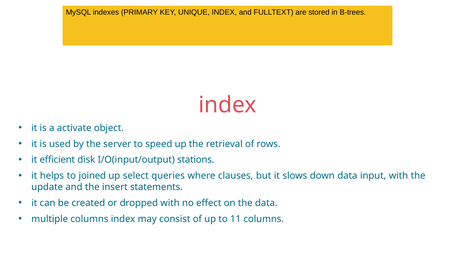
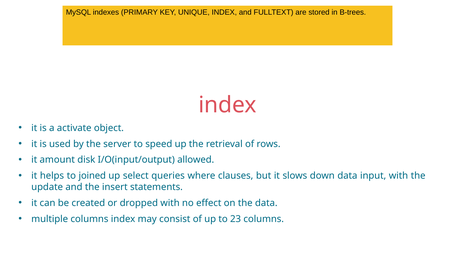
efficient: efficient -> amount
stations: stations -> allowed
11: 11 -> 23
